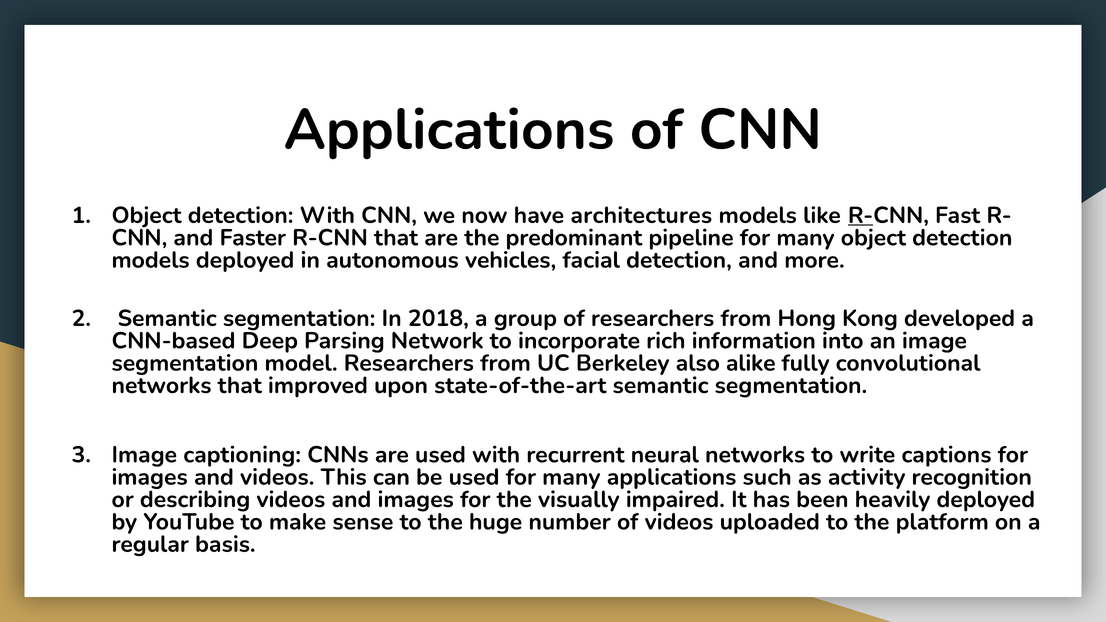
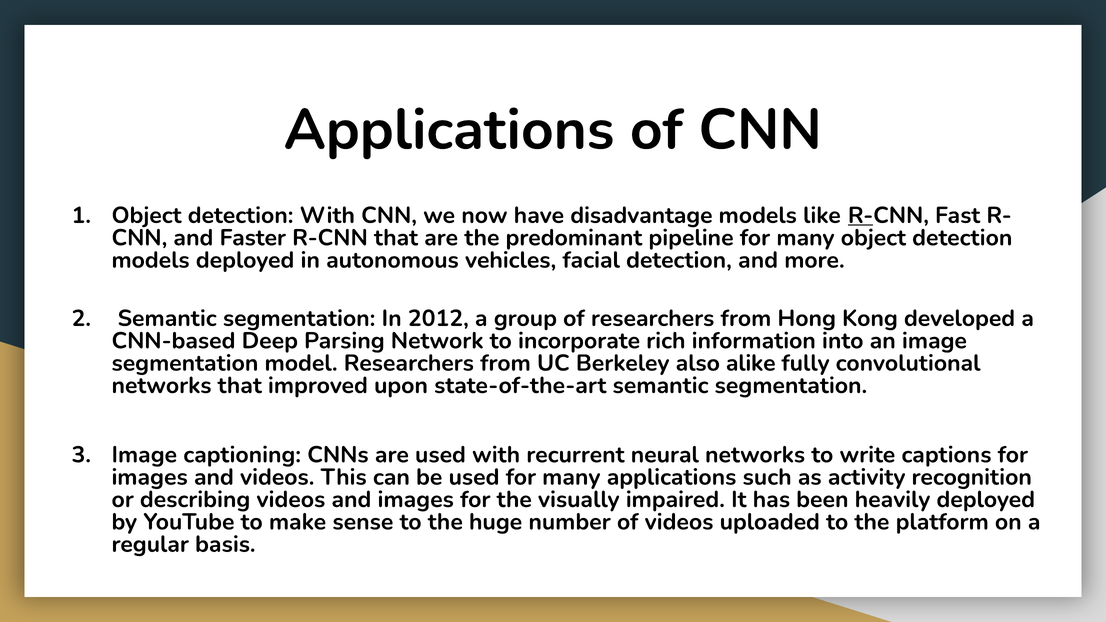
architectures: architectures -> disadvantage
2018: 2018 -> 2012
